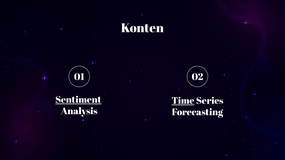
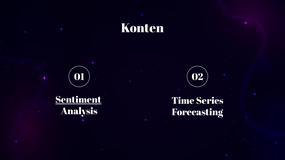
Time underline: present -> none
